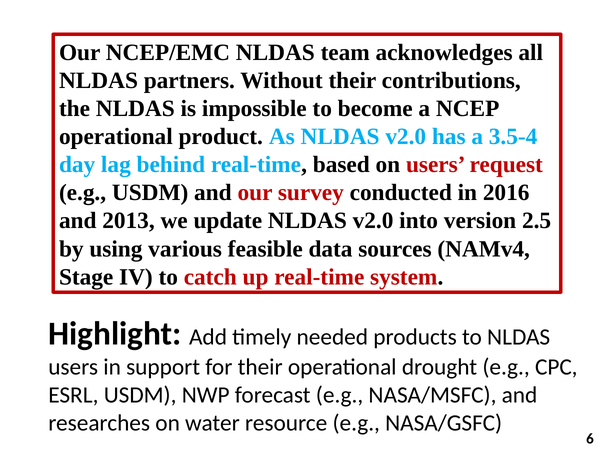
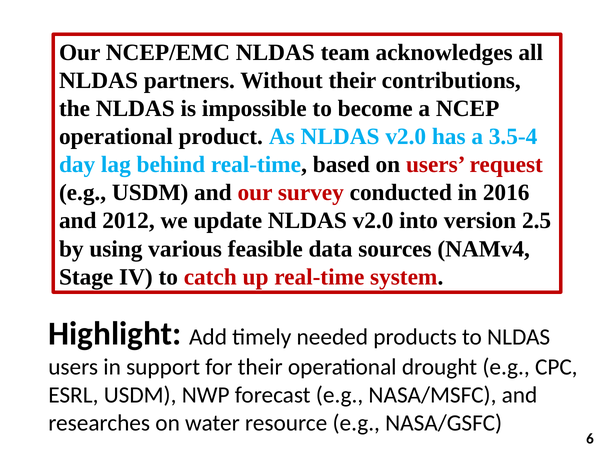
2013: 2013 -> 2012
